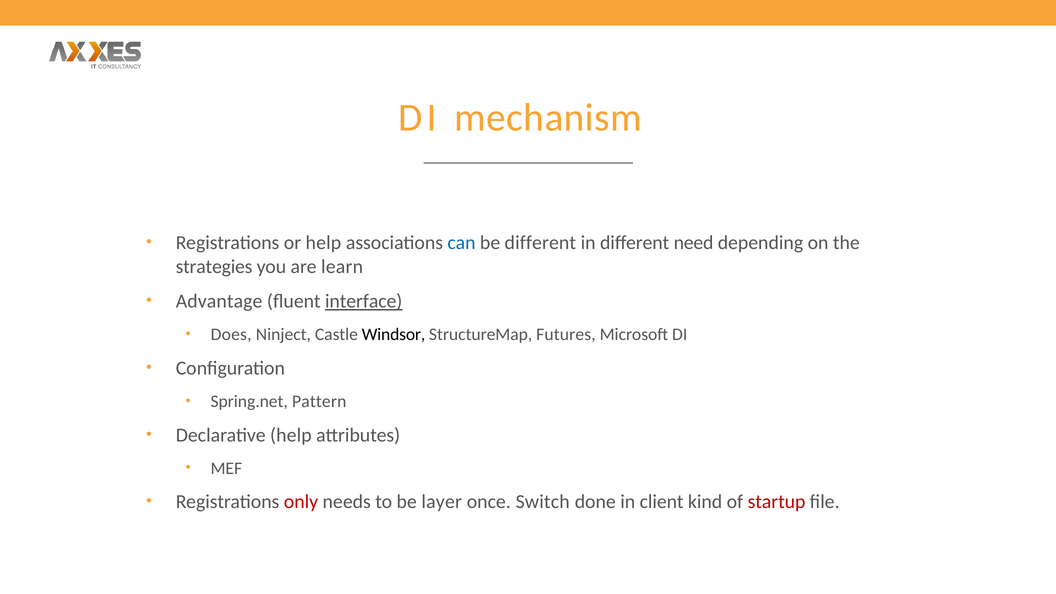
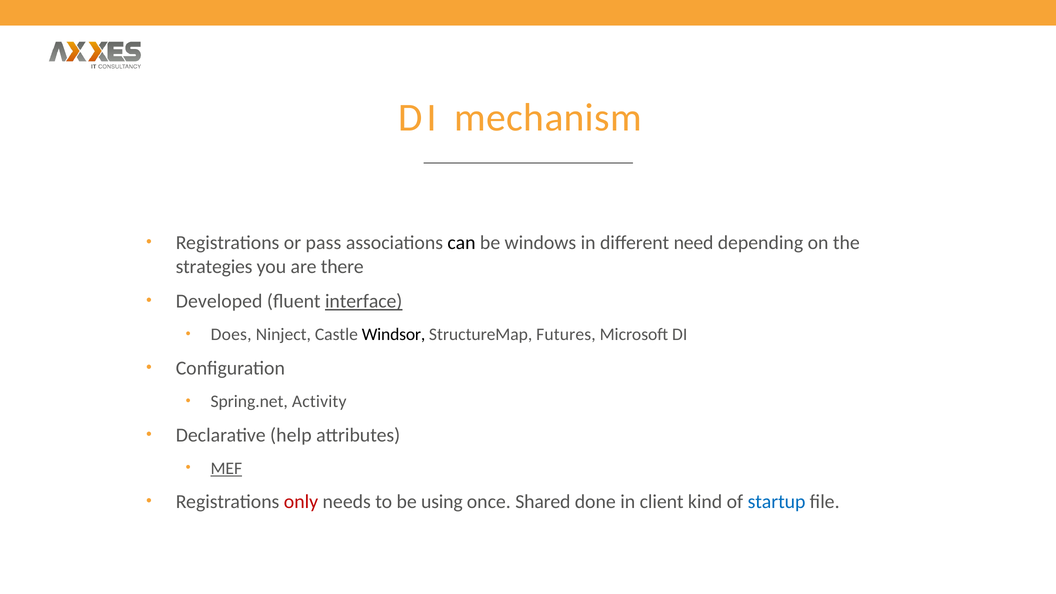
or help: help -> pass
can colour: blue -> black
be different: different -> windows
learn: learn -> there
Advantage: Advantage -> Developed
Pattern: Pattern -> Activity
MEF underline: none -> present
layer: layer -> using
Switch: Switch -> Shared
startup colour: red -> blue
